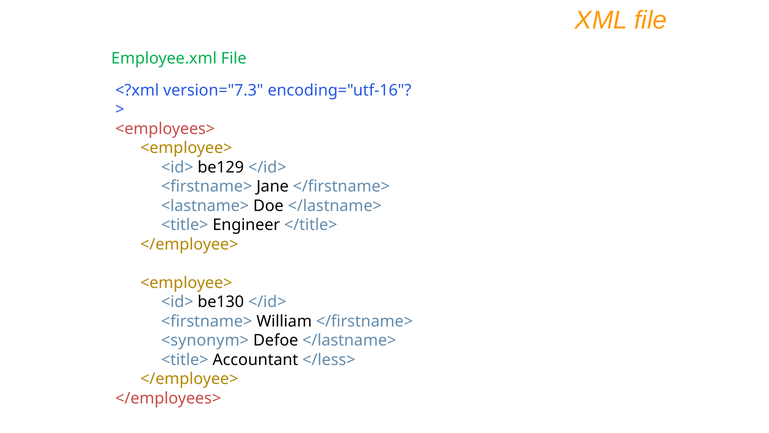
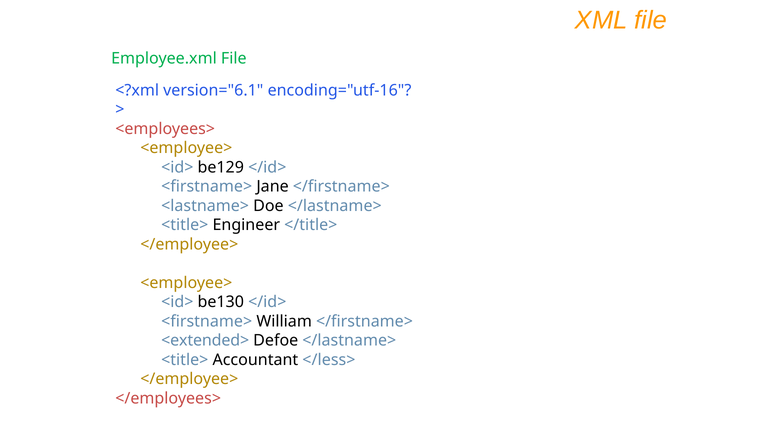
version="7.3: version="7.3 -> version="6.1
<synonym>: <synonym> -> <extended>
